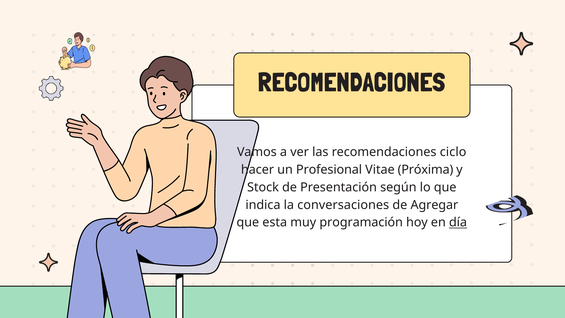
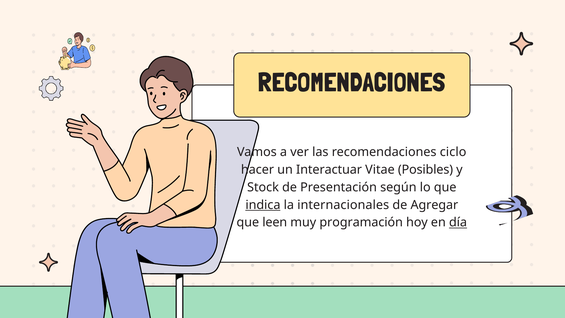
Profesional: Profesional -> Interactuar
Próxima: Próxima -> Posibles
indica underline: none -> present
conversaciones: conversaciones -> internacionales
esta: esta -> leen
